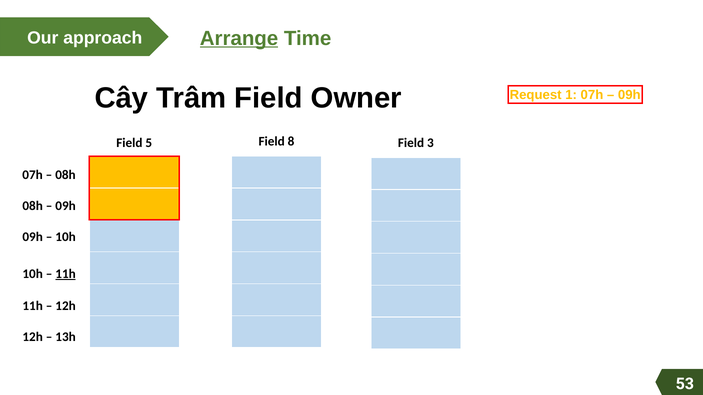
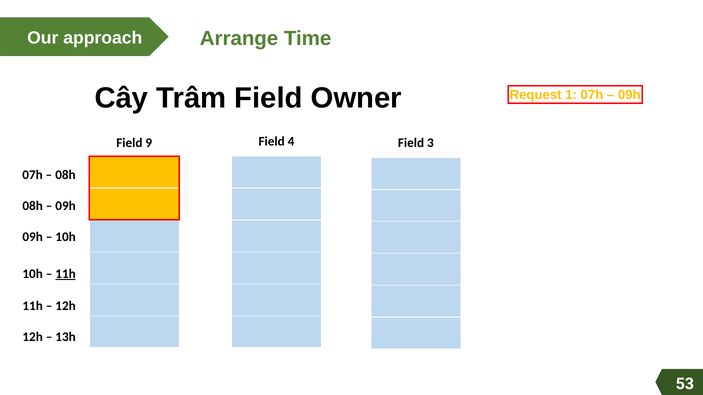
Arrange underline: present -> none
5: 5 -> 9
8: 8 -> 4
